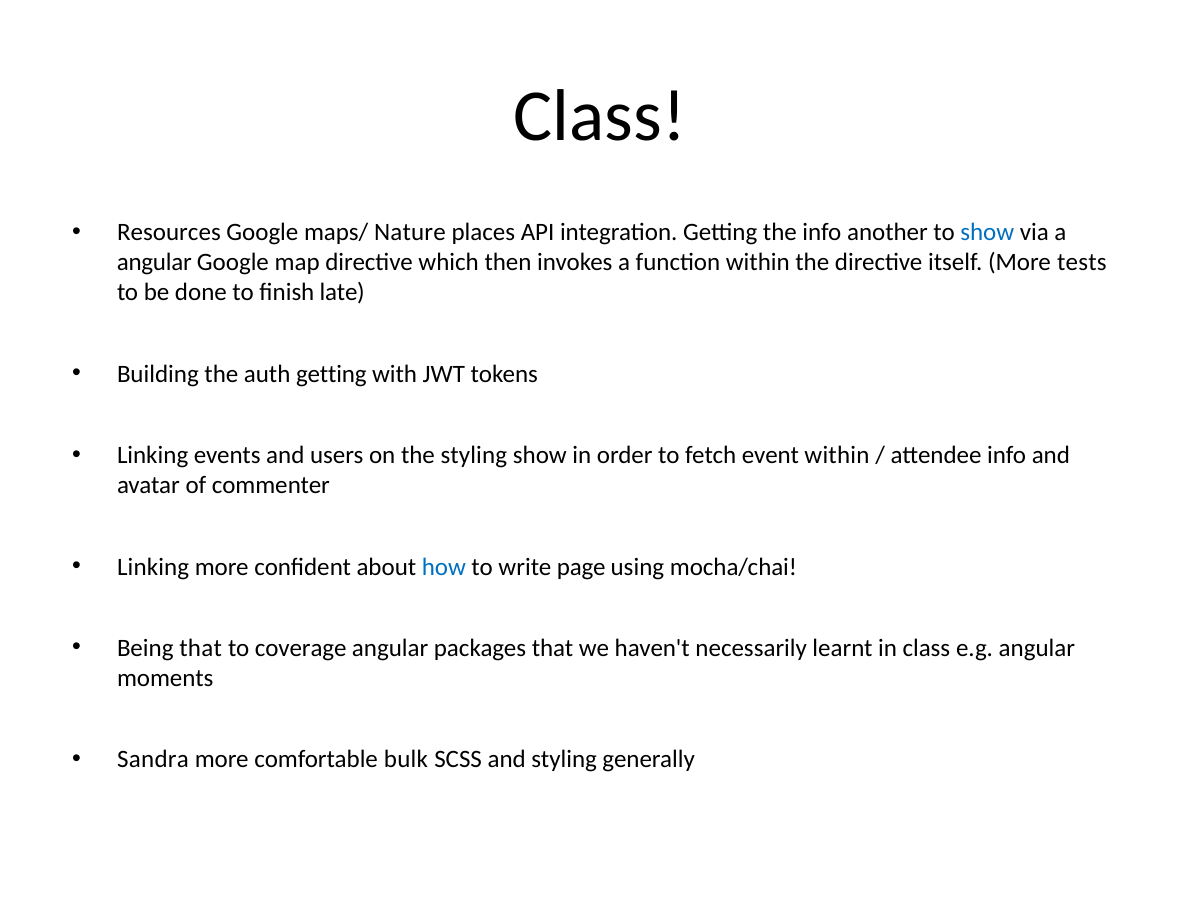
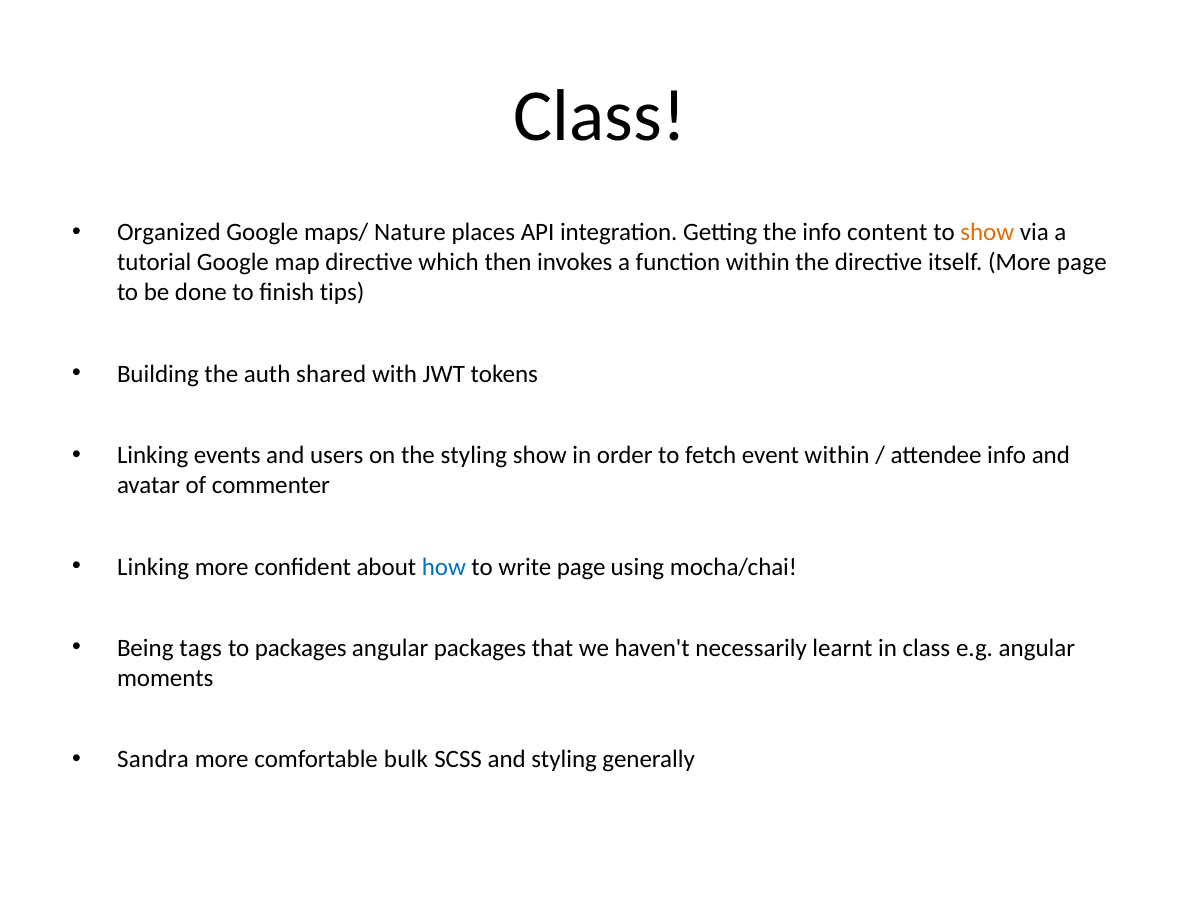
Resources: Resources -> Organized
another: another -> content
show at (987, 233) colour: blue -> orange
angular at (154, 263): angular -> tutorial
More tests: tests -> page
late: late -> tips
auth getting: getting -> shared
Being that: that -> tags
to coverage: coverage -> packages
